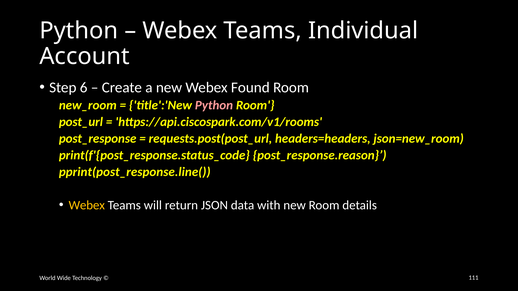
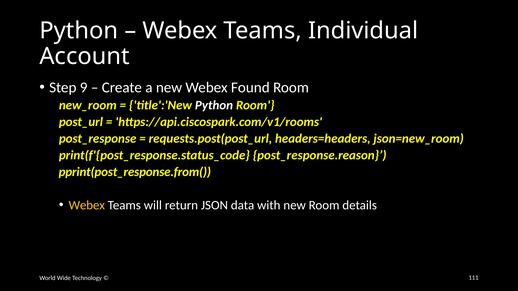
6: 6 -> 9
Python at (214, 105) colour: pink -> white
pprint(post_response.line(: pprint(post_response.line( -> pprint(post_response.from(
